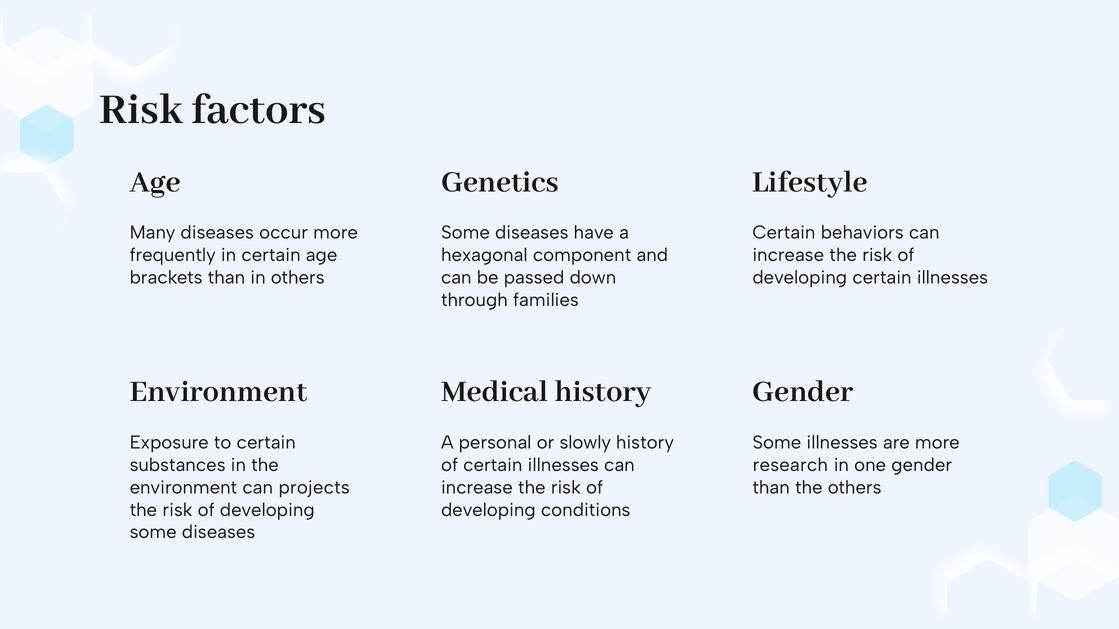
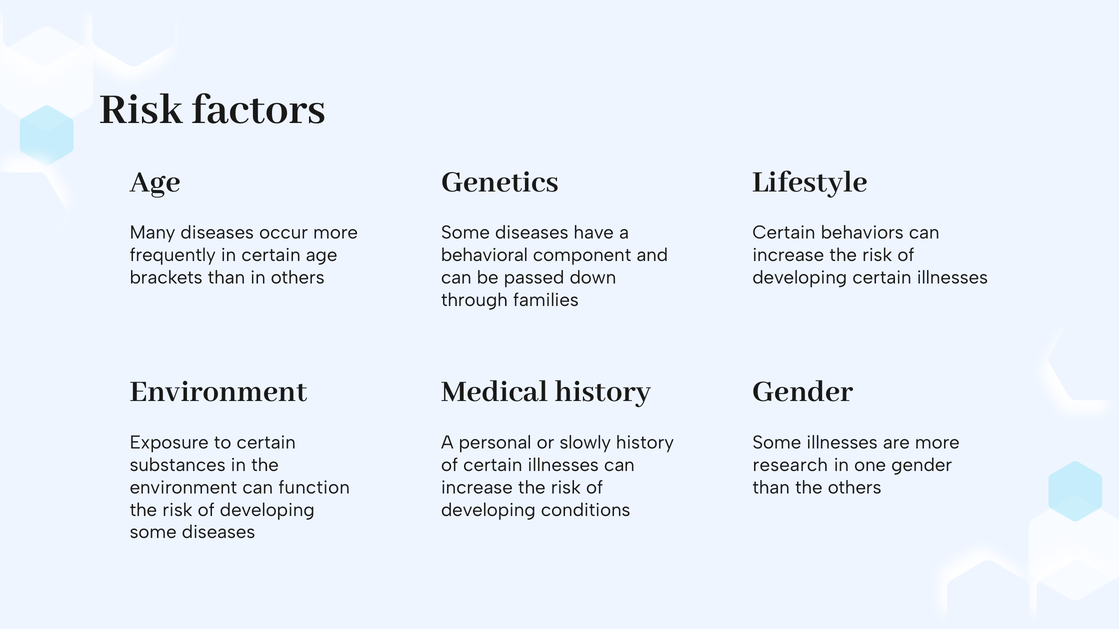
hexagonal: hexagonal -> behavioral
projects: projects -> function
